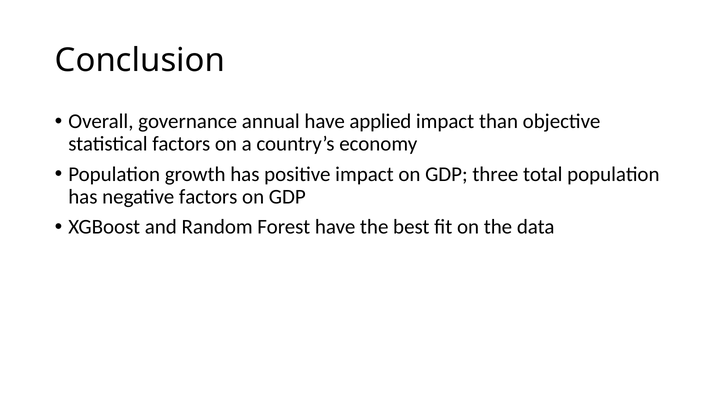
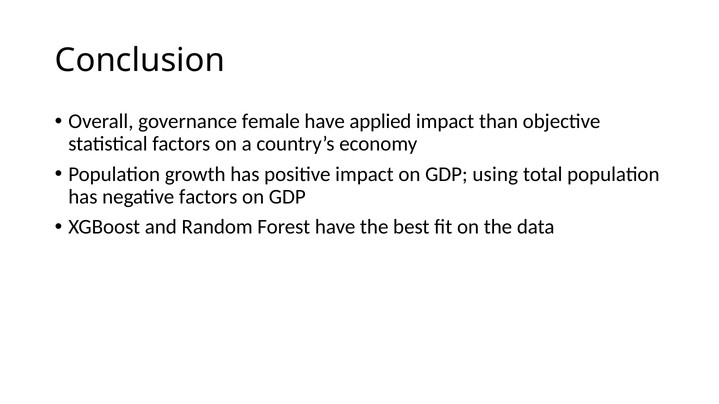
annual: annual -> female
three: three -> using
